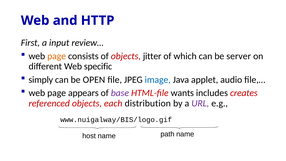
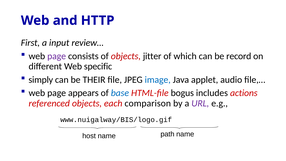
page at (57, 56) colour: orange -> purple
server: server -> record
OPEN: OPEN -> THEIR
base colour: purple -> blue
wants: wants -> bogus
creates: creates -> actions
distribution: distribution -> comparison
